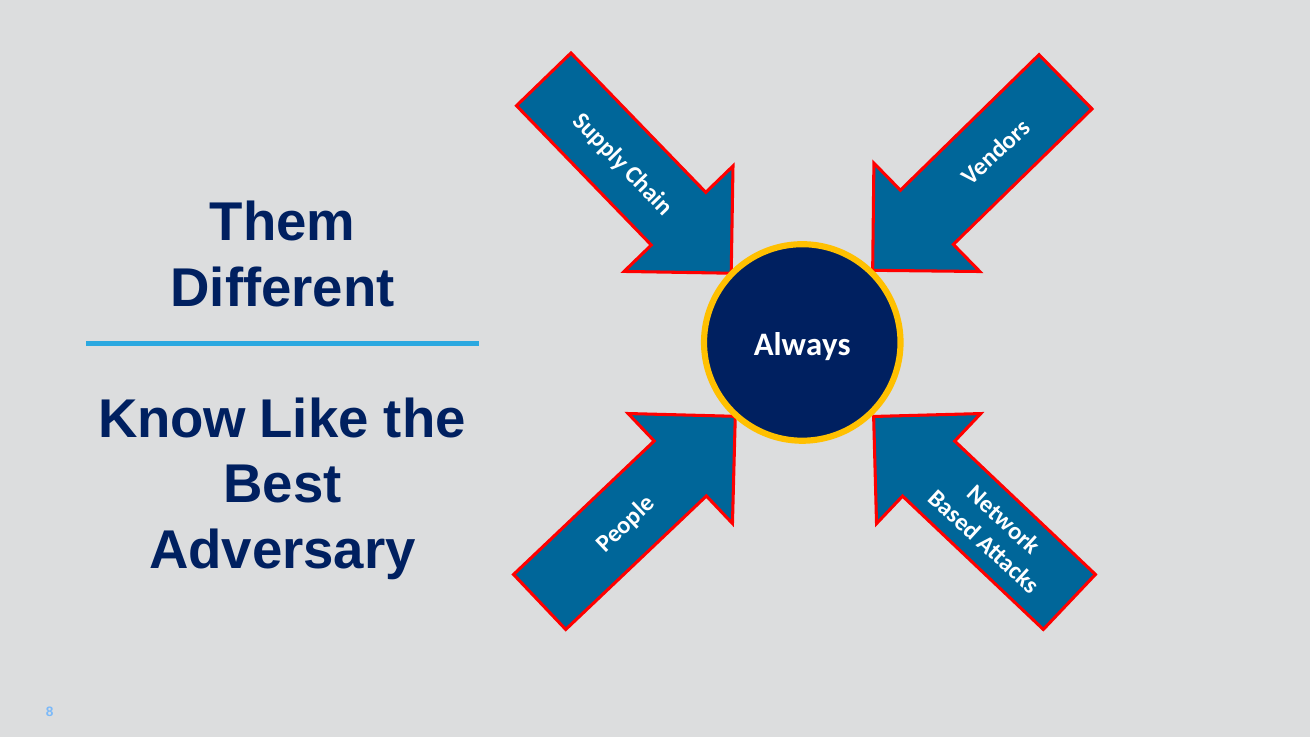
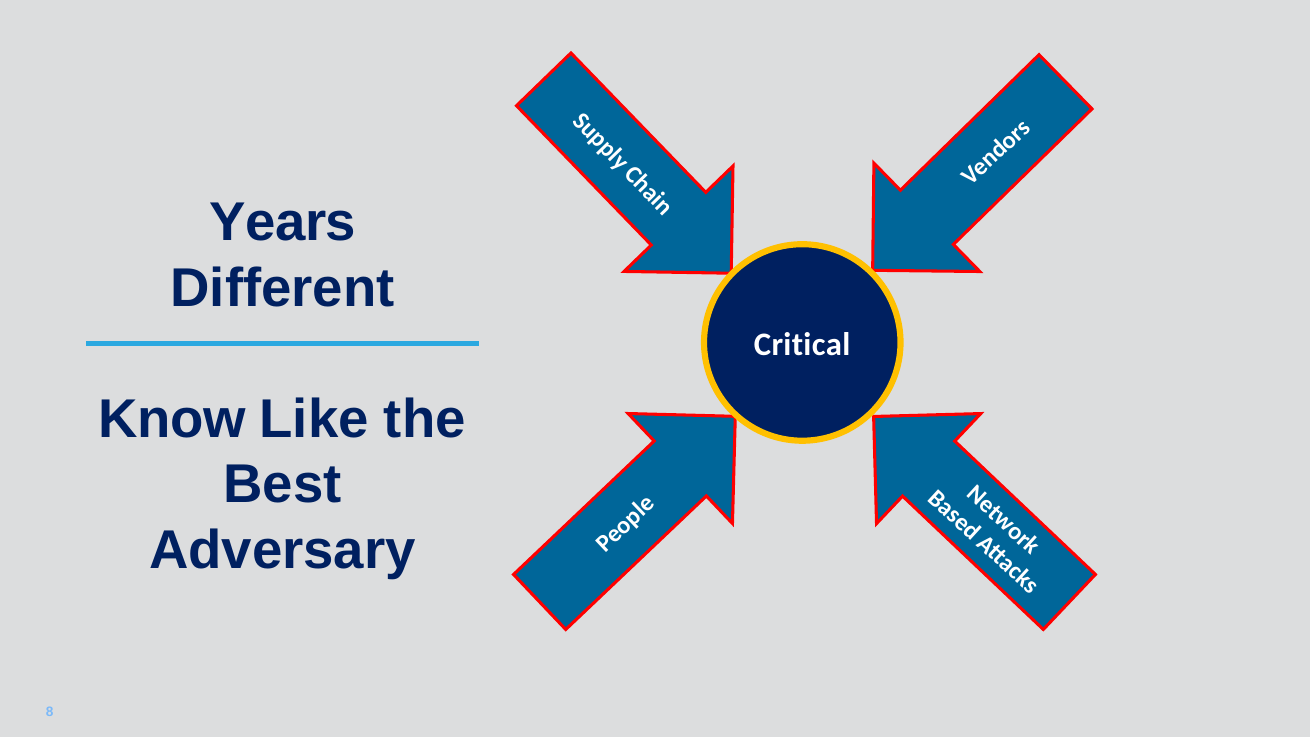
Them: Them -> Years
Always: Always -> Critical
